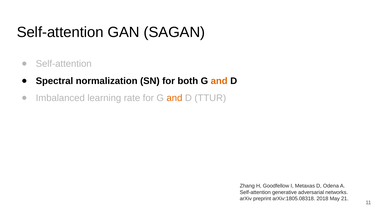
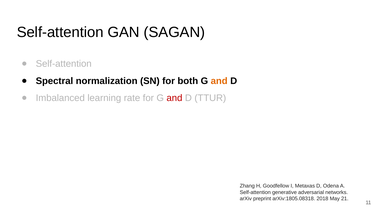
and at (174, 98) colour: orange -> red
